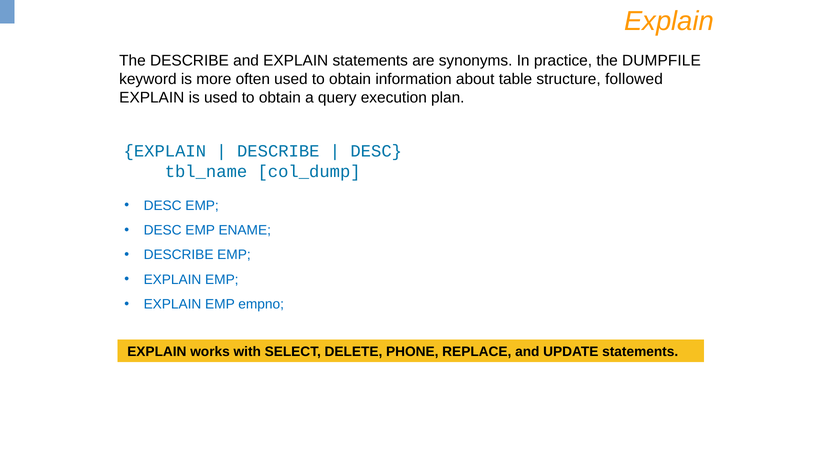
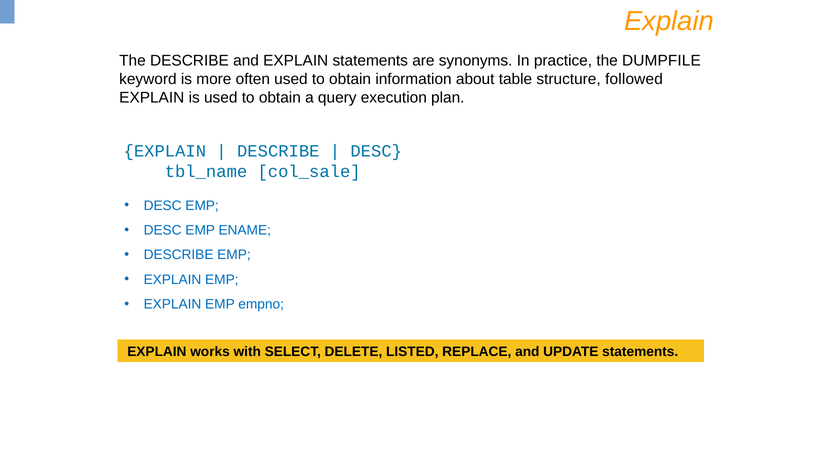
col_dump: col_dump -> col_sale
PHONE: PHONE -> LISTED
